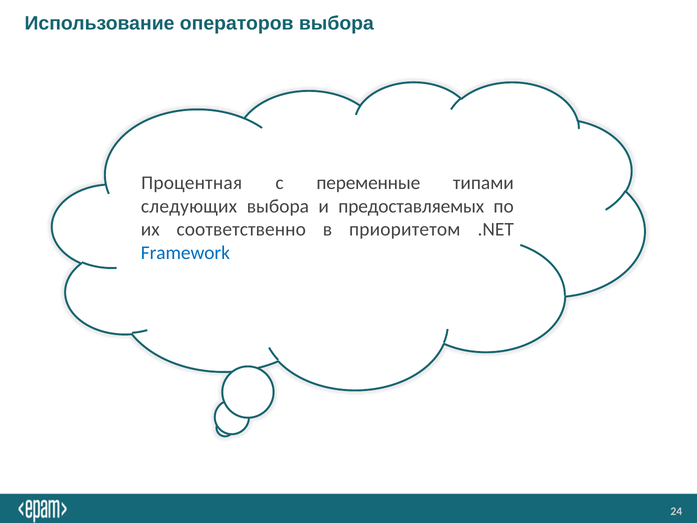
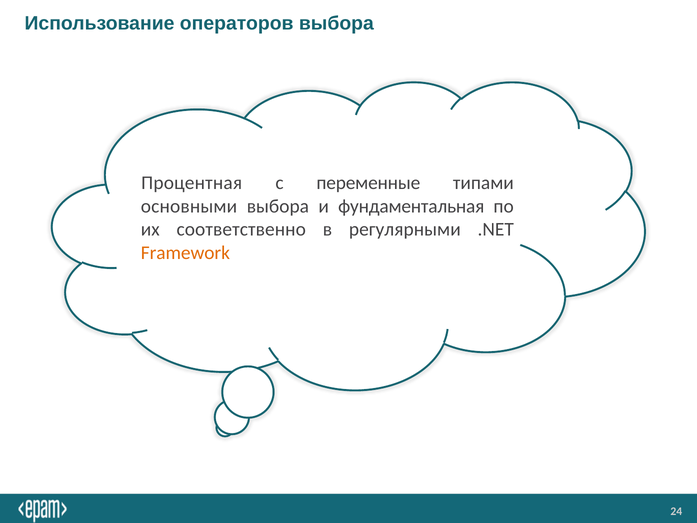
следующих: следующих -> основными
предоставляемых: предоставляемых -> фундаментальная
приоритетом: приоритетом -> регулярными
Framework colour: blue -> orange
